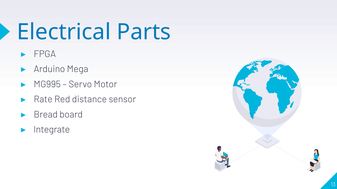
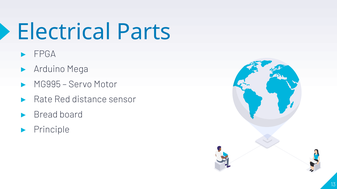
Integrate: Integrate -> Principle
